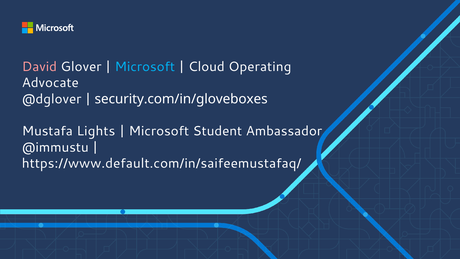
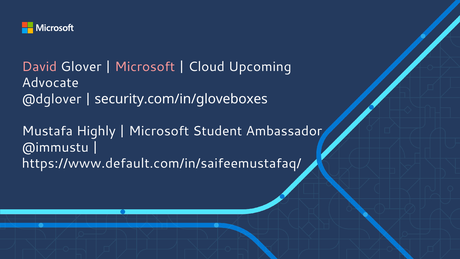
Microsoft at (145, 67) colour: light blue -> pink
Operating: Operating -> Upcoming
Lights: Lights -> Highly
